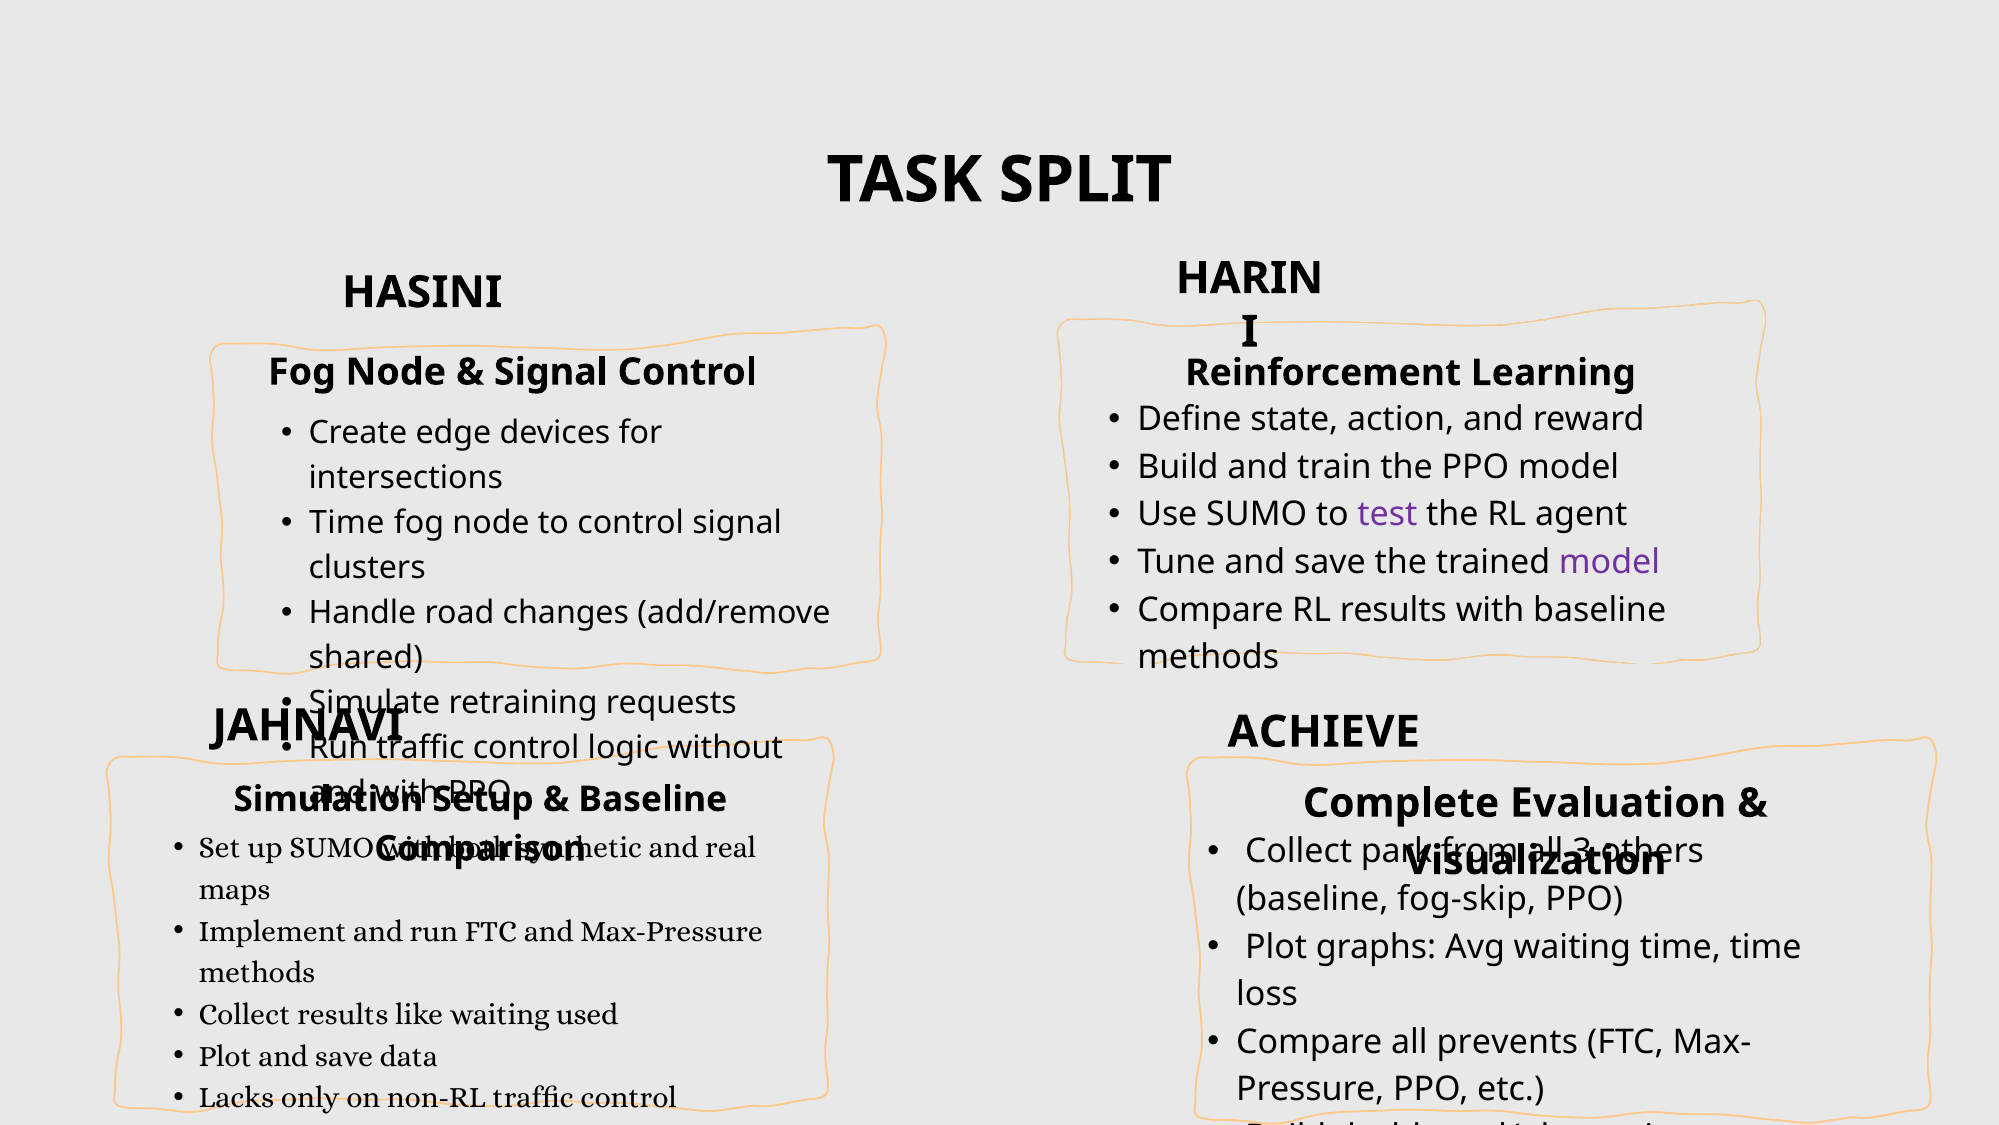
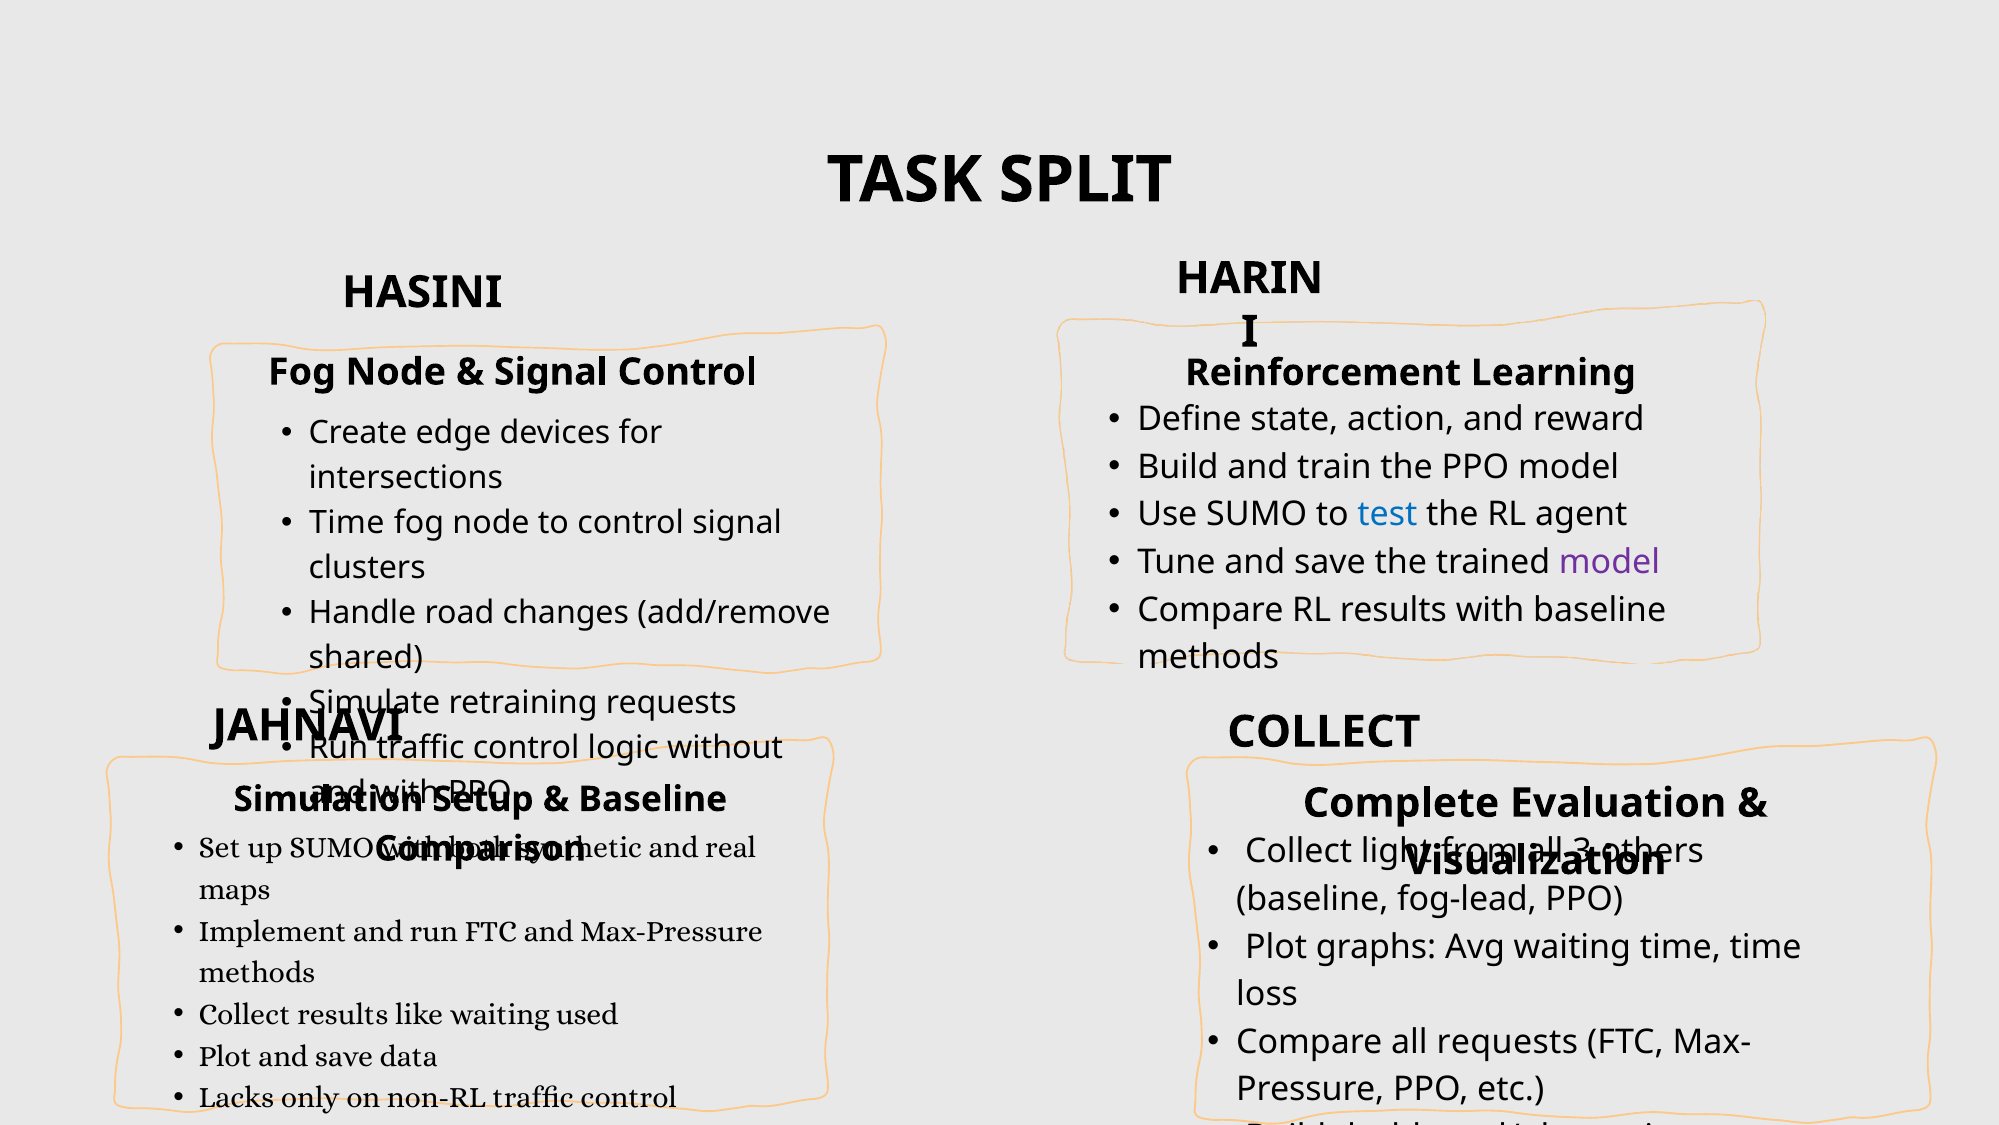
test colour: purple -> blue
ACHIEVE at (1324, 732): ACHIEVE -> COLLECT
park: park -> light
fog-skip: fog-skip -> fog-lead
all prevents: prevents -> requests
